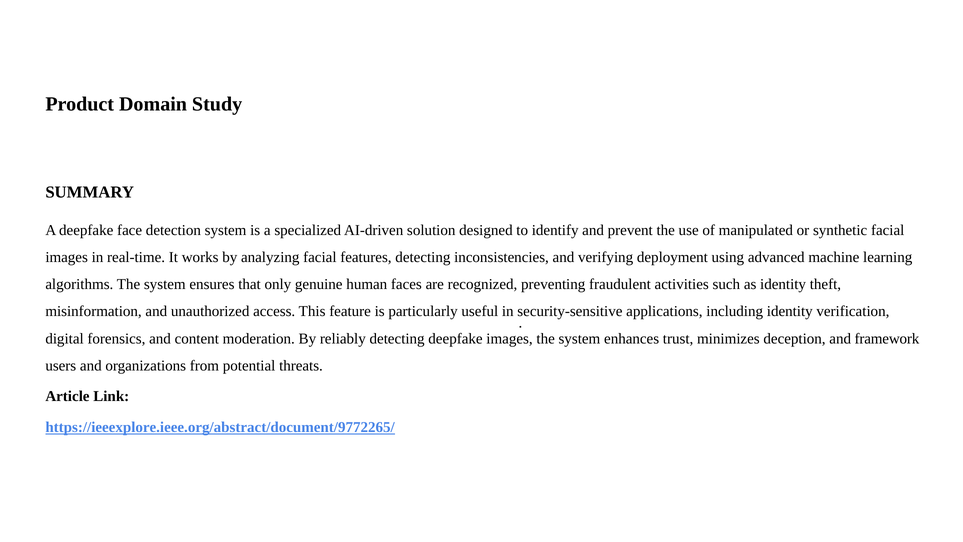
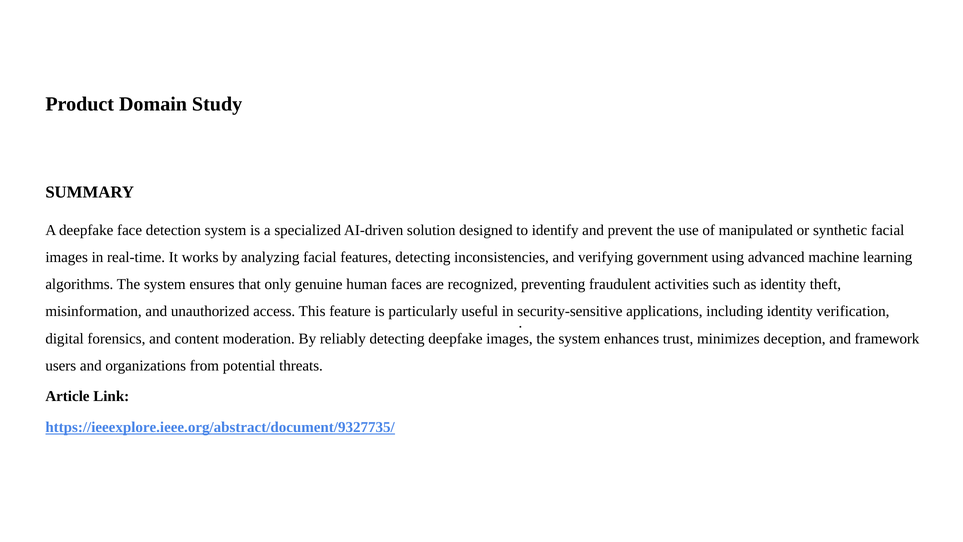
deployment: deployment -> government
https://ieeexplore.ieee.org/abstract/document/9772265/: https://ieeexplore.ieee.org/abstract/document/9772265/ -> https://ieeexplore.ieee.org/abstract/document/9327735/
